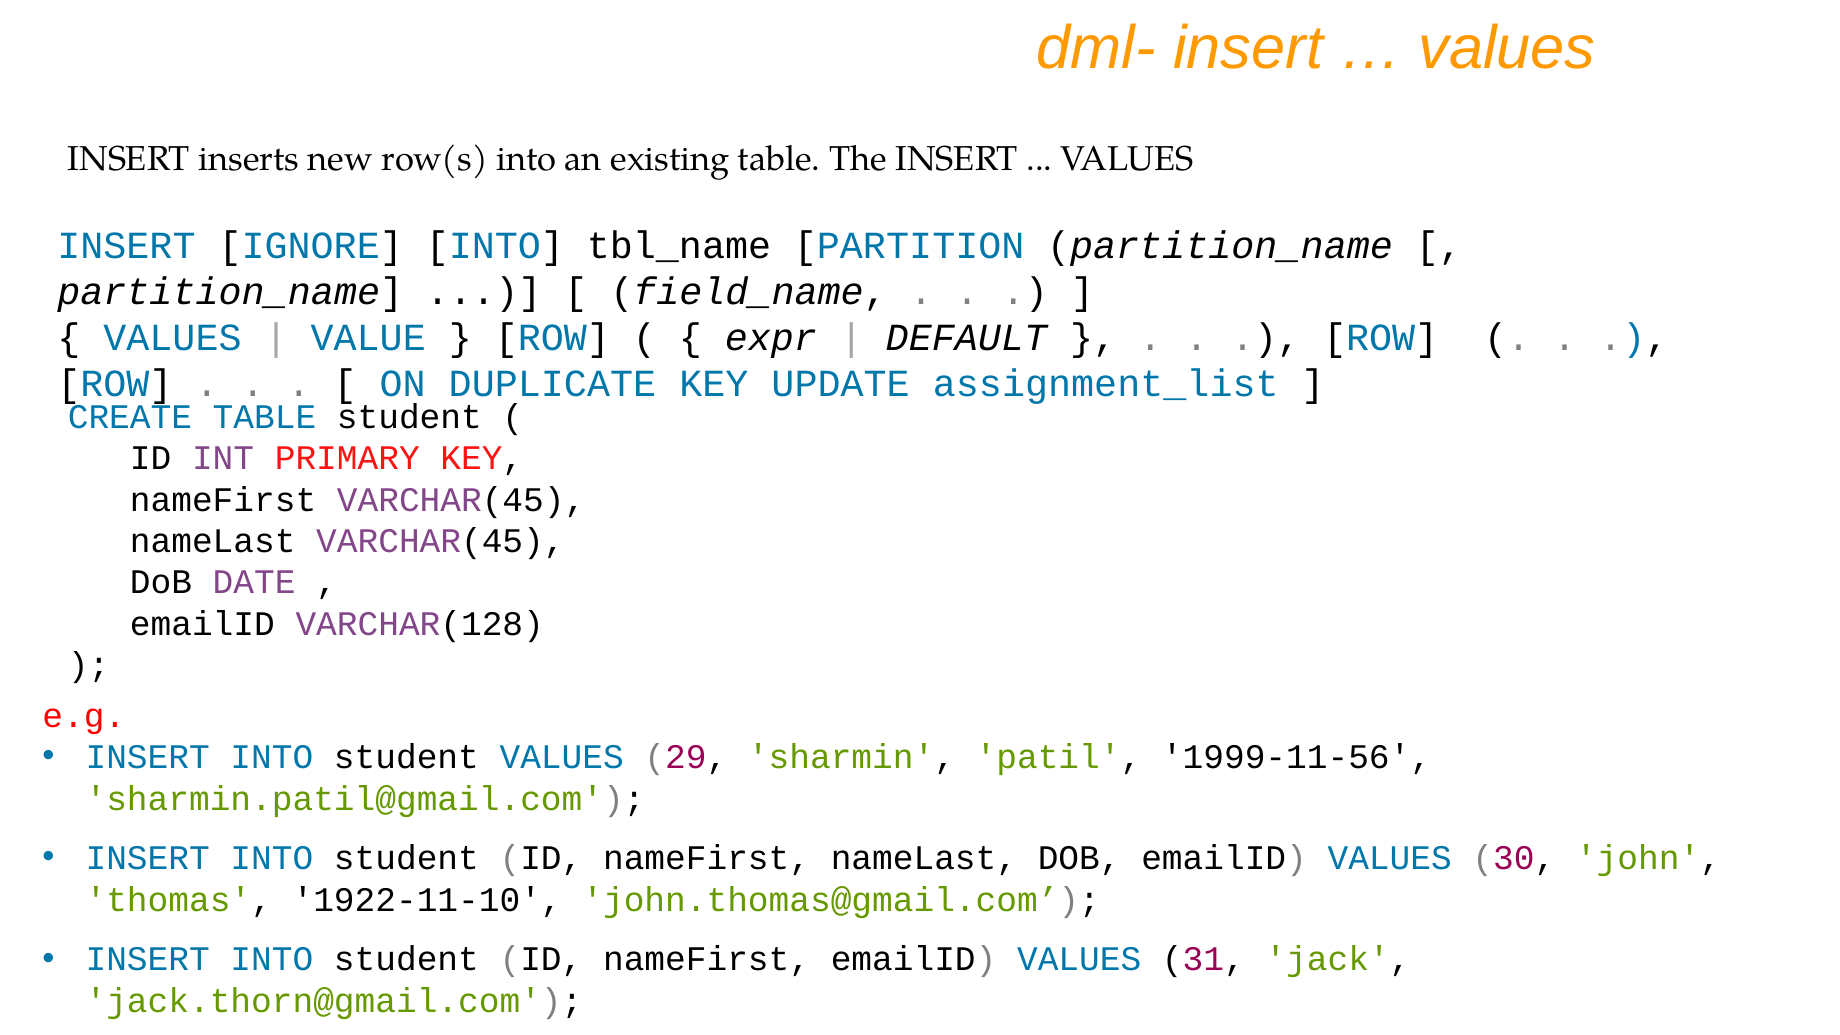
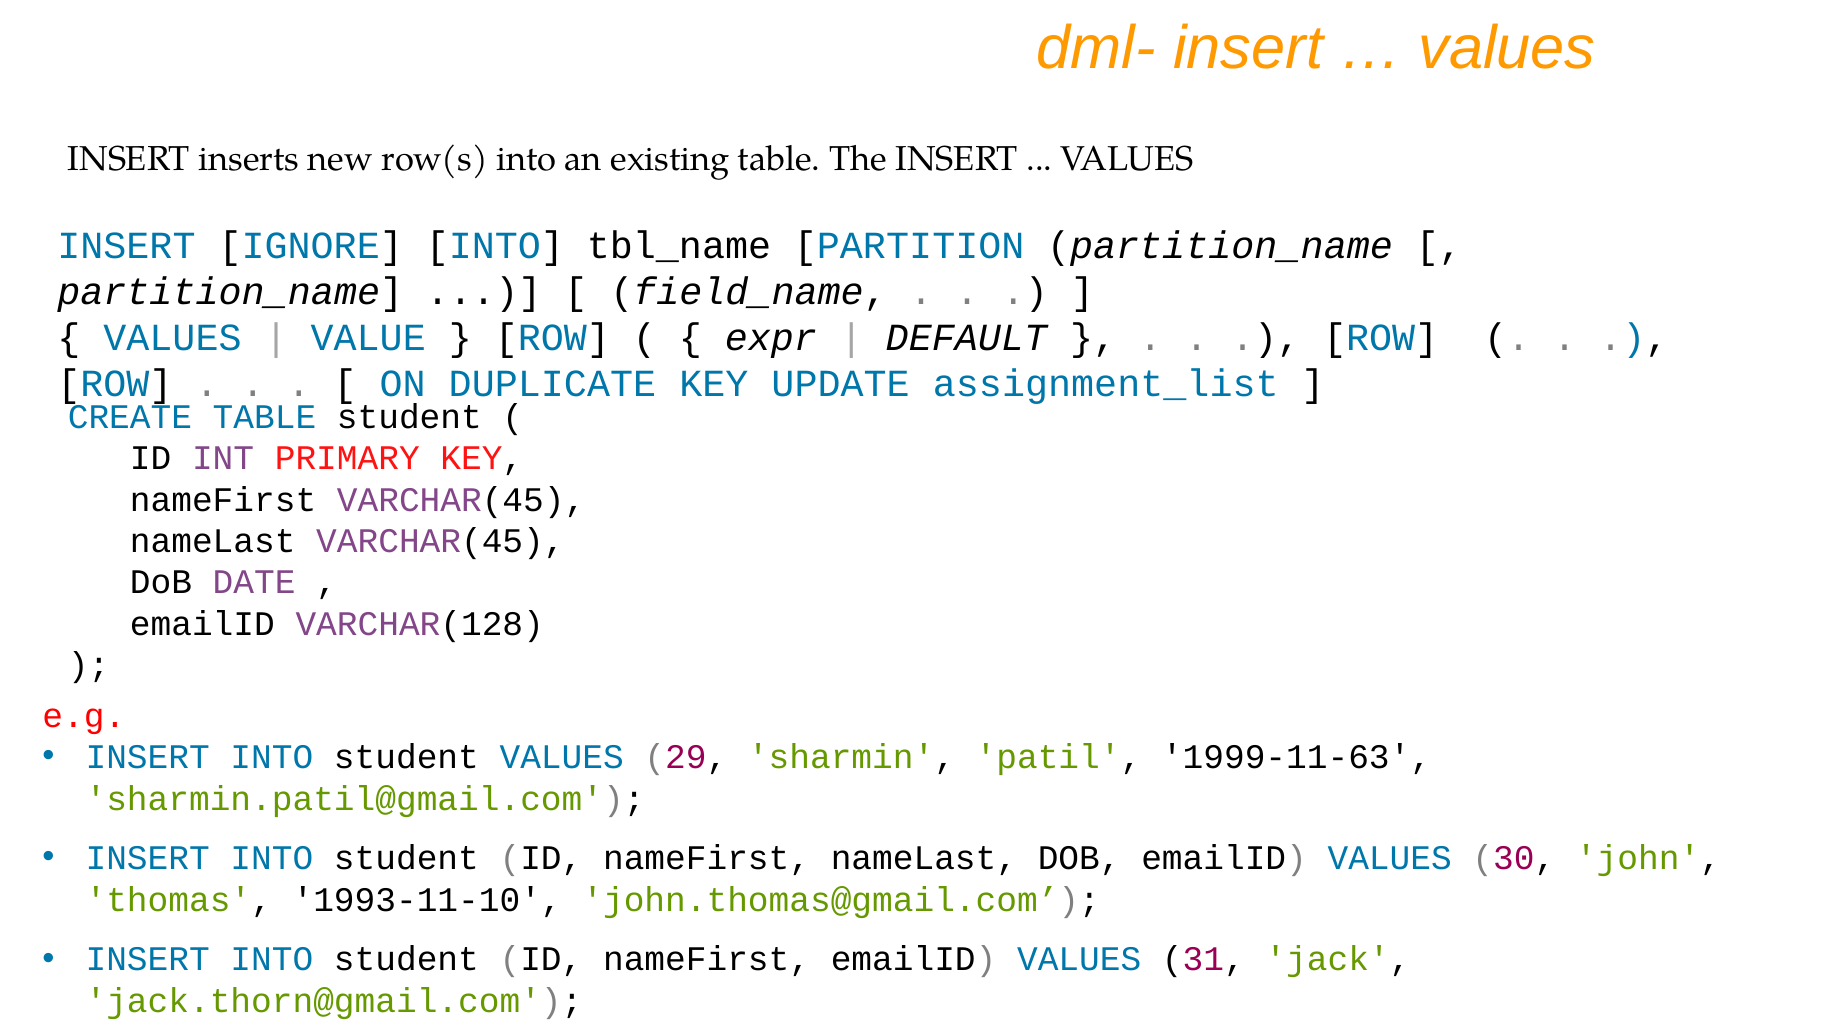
1999-11-56: 1999-11-56 -> 1999-11-63
1922-11-10: 1922-11-10 -> 1993-11-10
